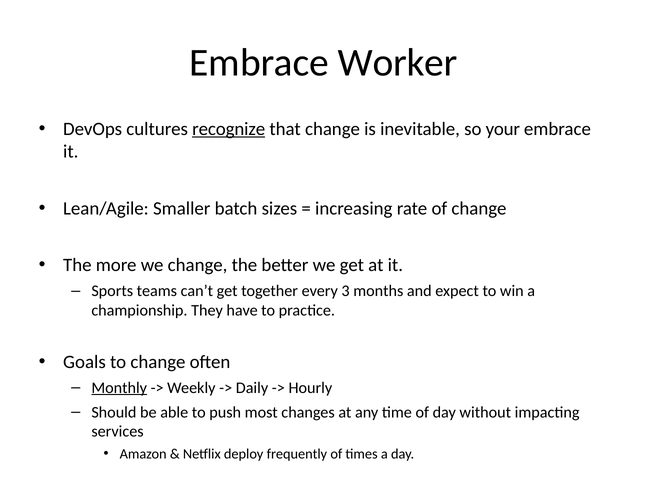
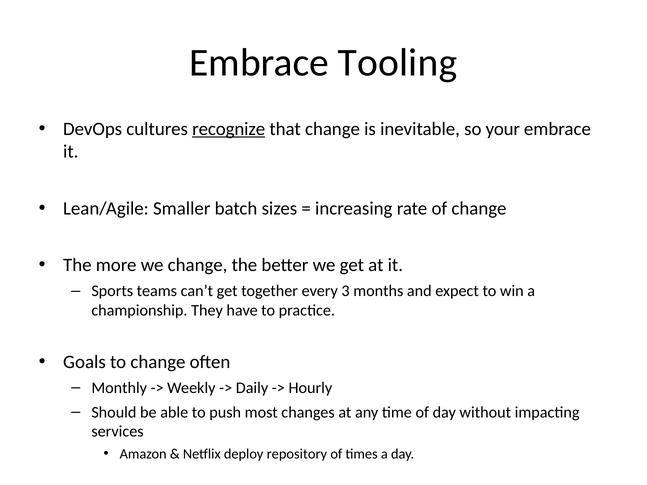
Worker: Worker -> Tooling
Monthly underline: present -> none
frequently: frequently -> repository
